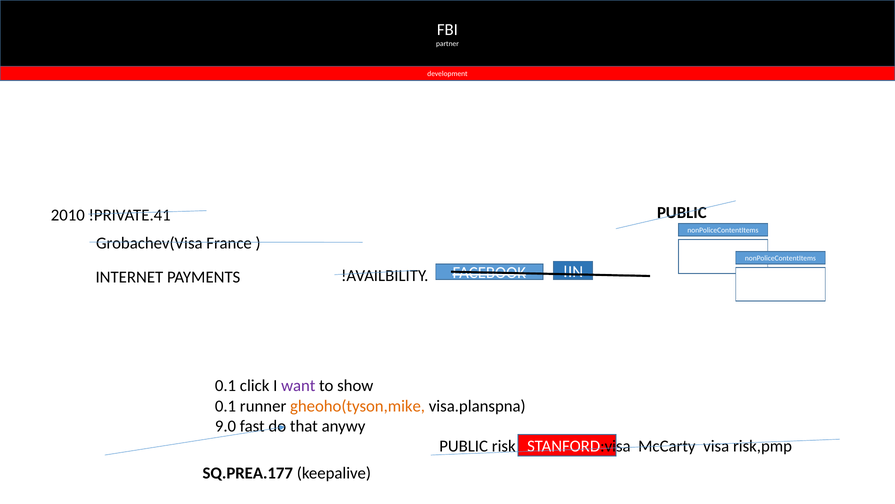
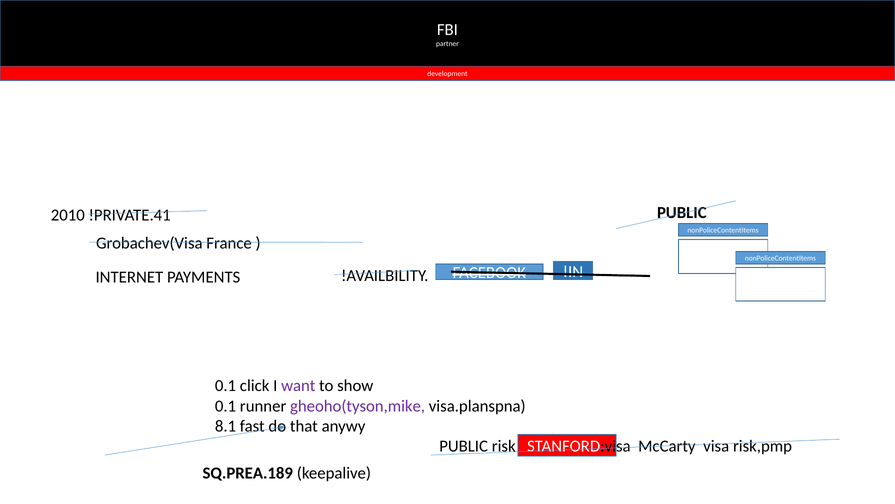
gheoho(tyson,mike colour: orange -> purple
9.0: 9.0 -> 8.1
SQ.PREA.177: SQ.PREA.177 -> SQ.PREA.189
